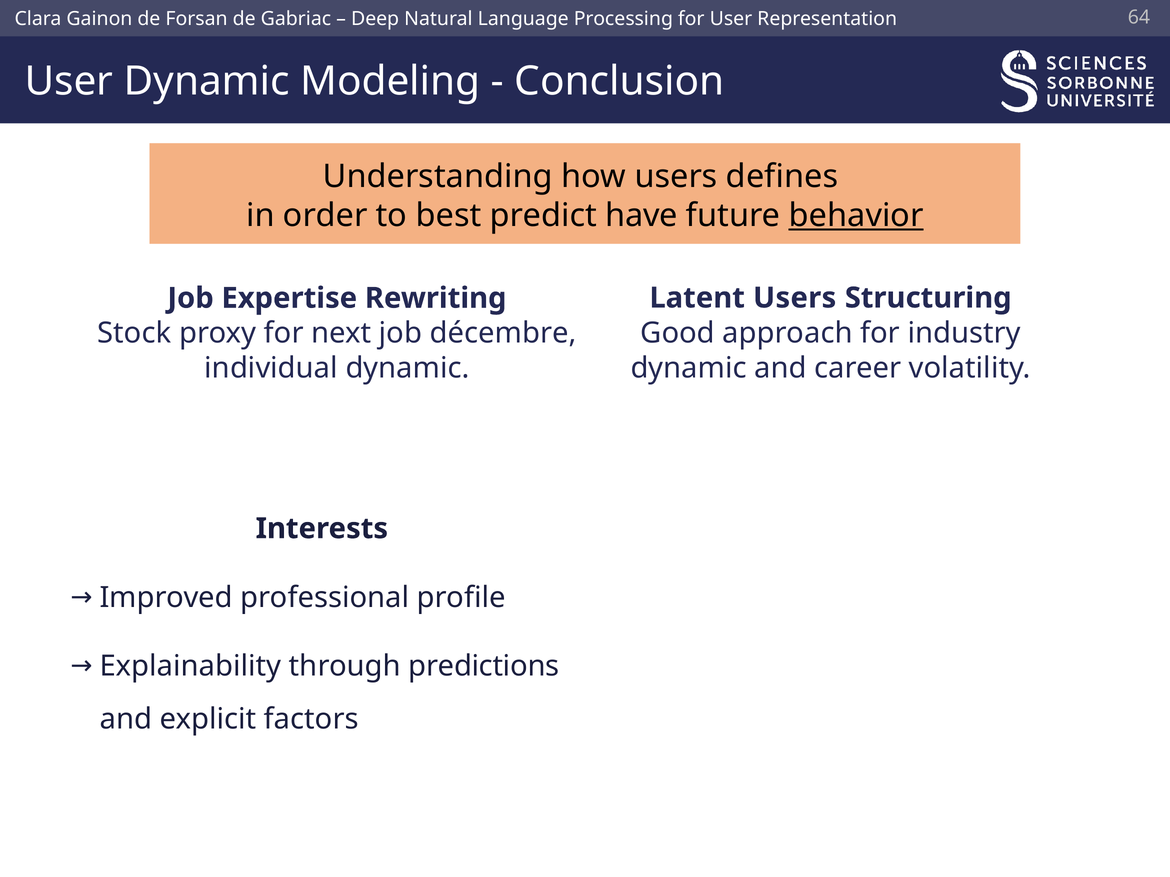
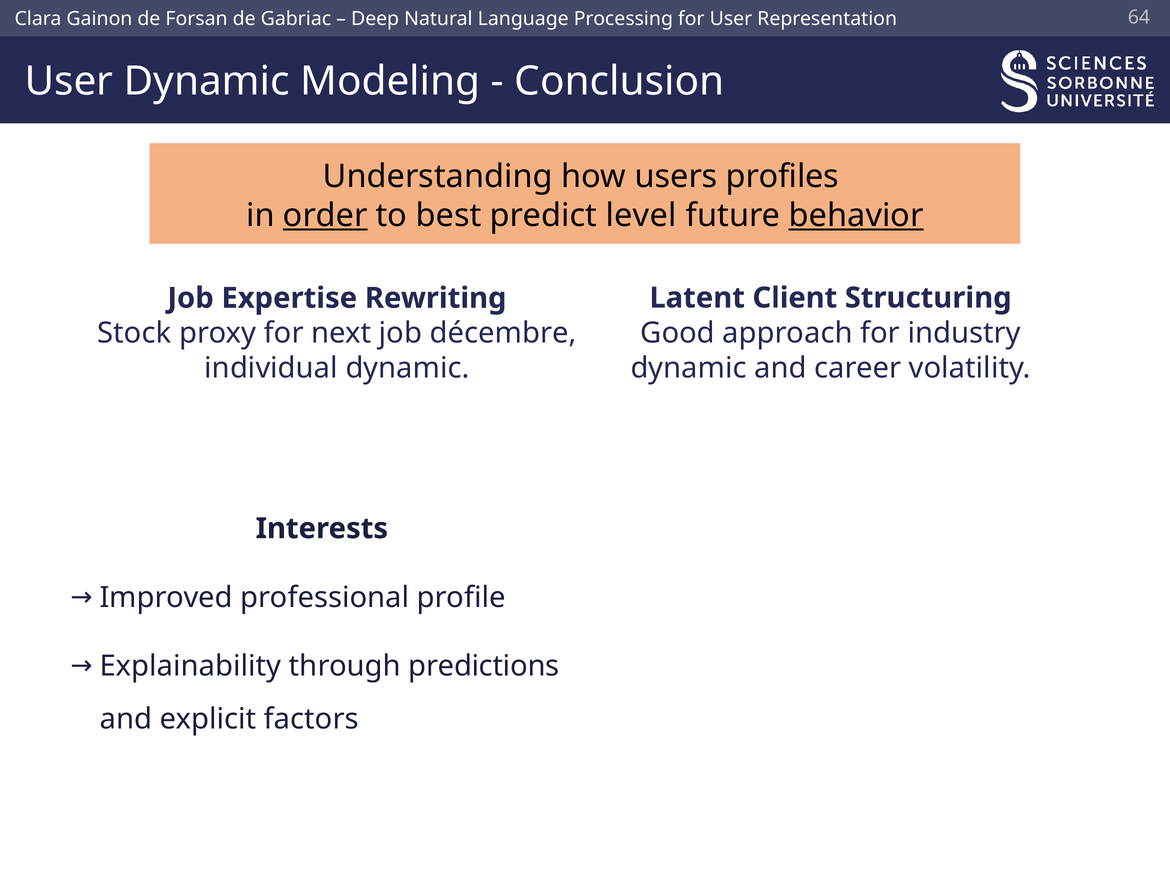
defines: defines -> profiles
order underline: none -> present
have: have -> level
Latent Users: Users -> Client
